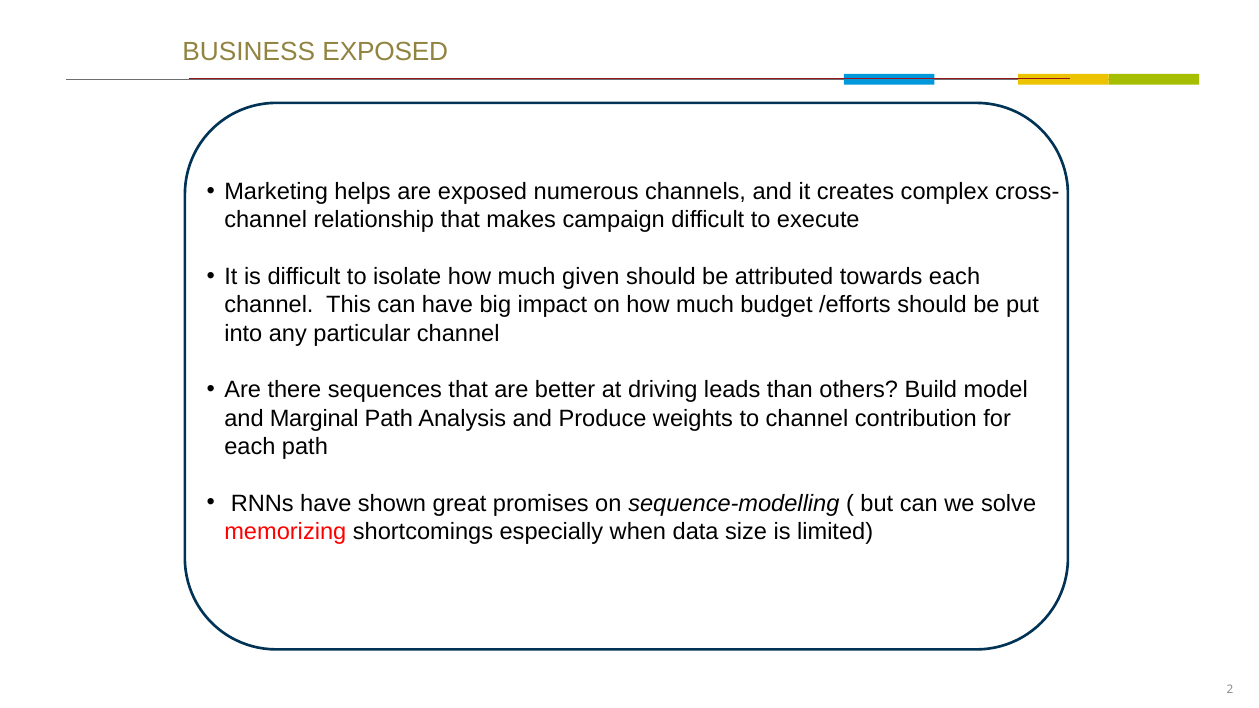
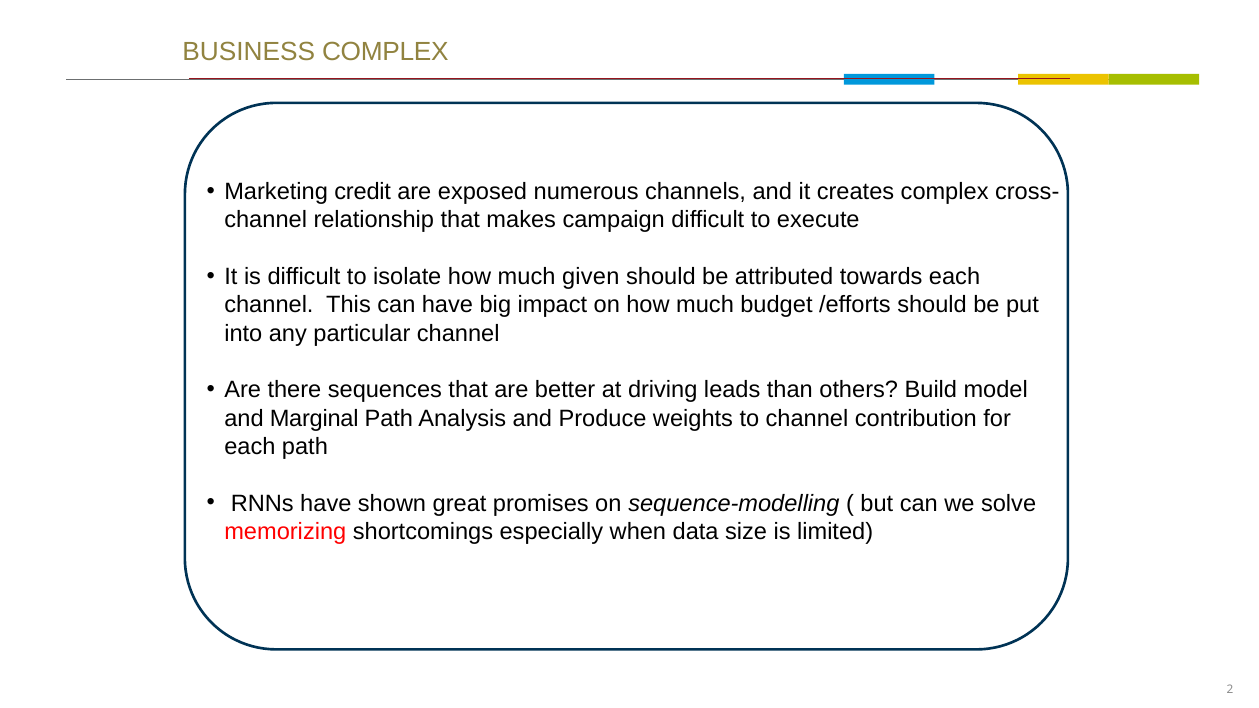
BUSINESS EXPOSED: EXPOSED -> COMPLEX
helps: helps -> credit
